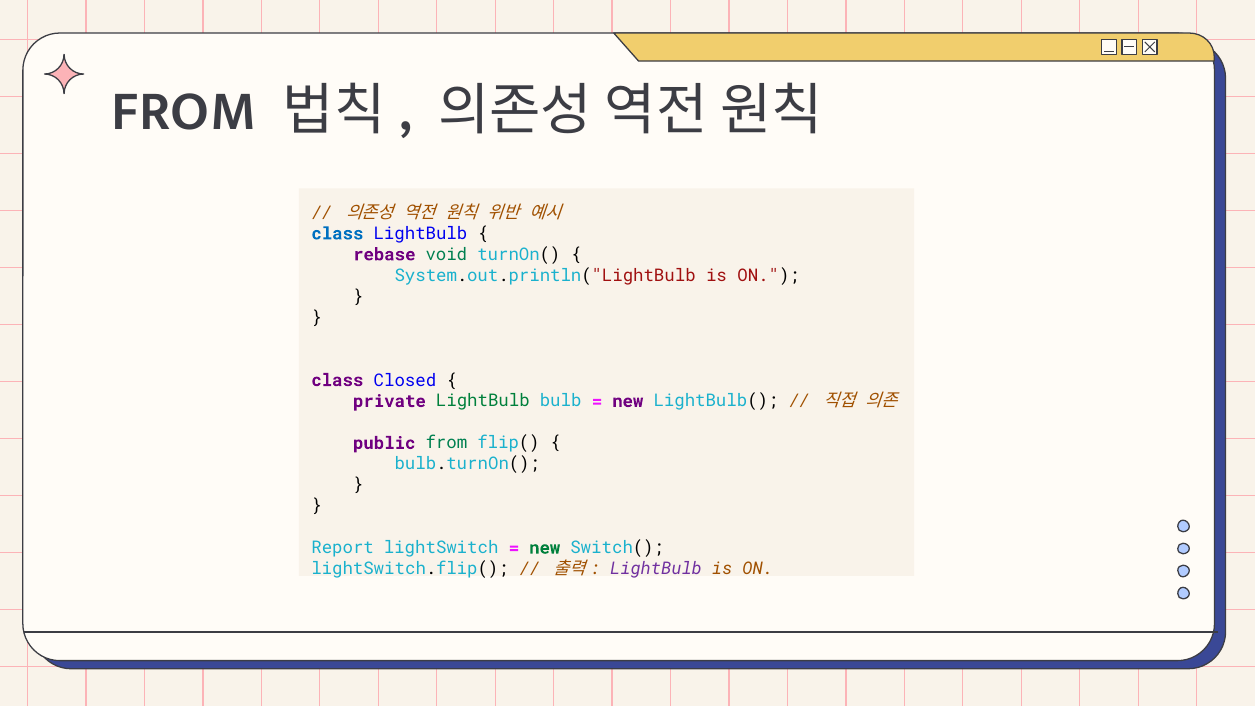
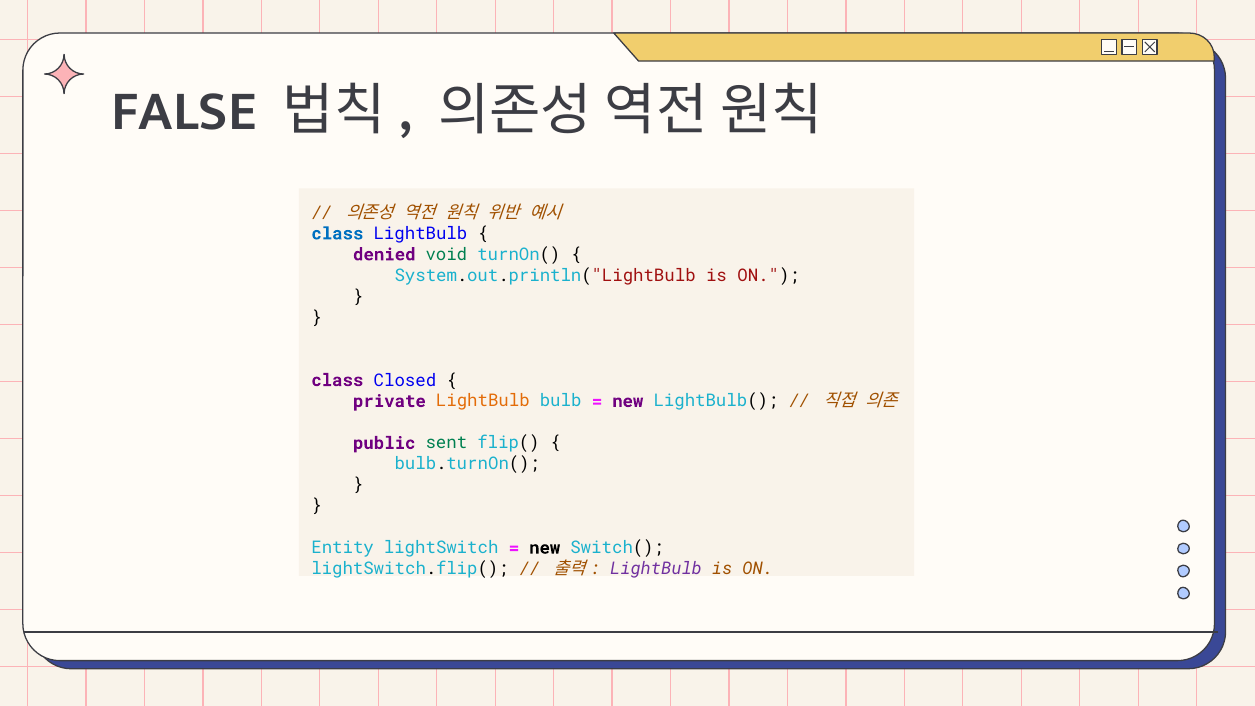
FROM at (184, 111): FROM -> FALSE
rebase: rebase -> denied
LightBulb at (483, 401) colour: green -> orange
public from: from -> sent
Report: Report -> Entity
new at (545, 548) colour: green -> black
